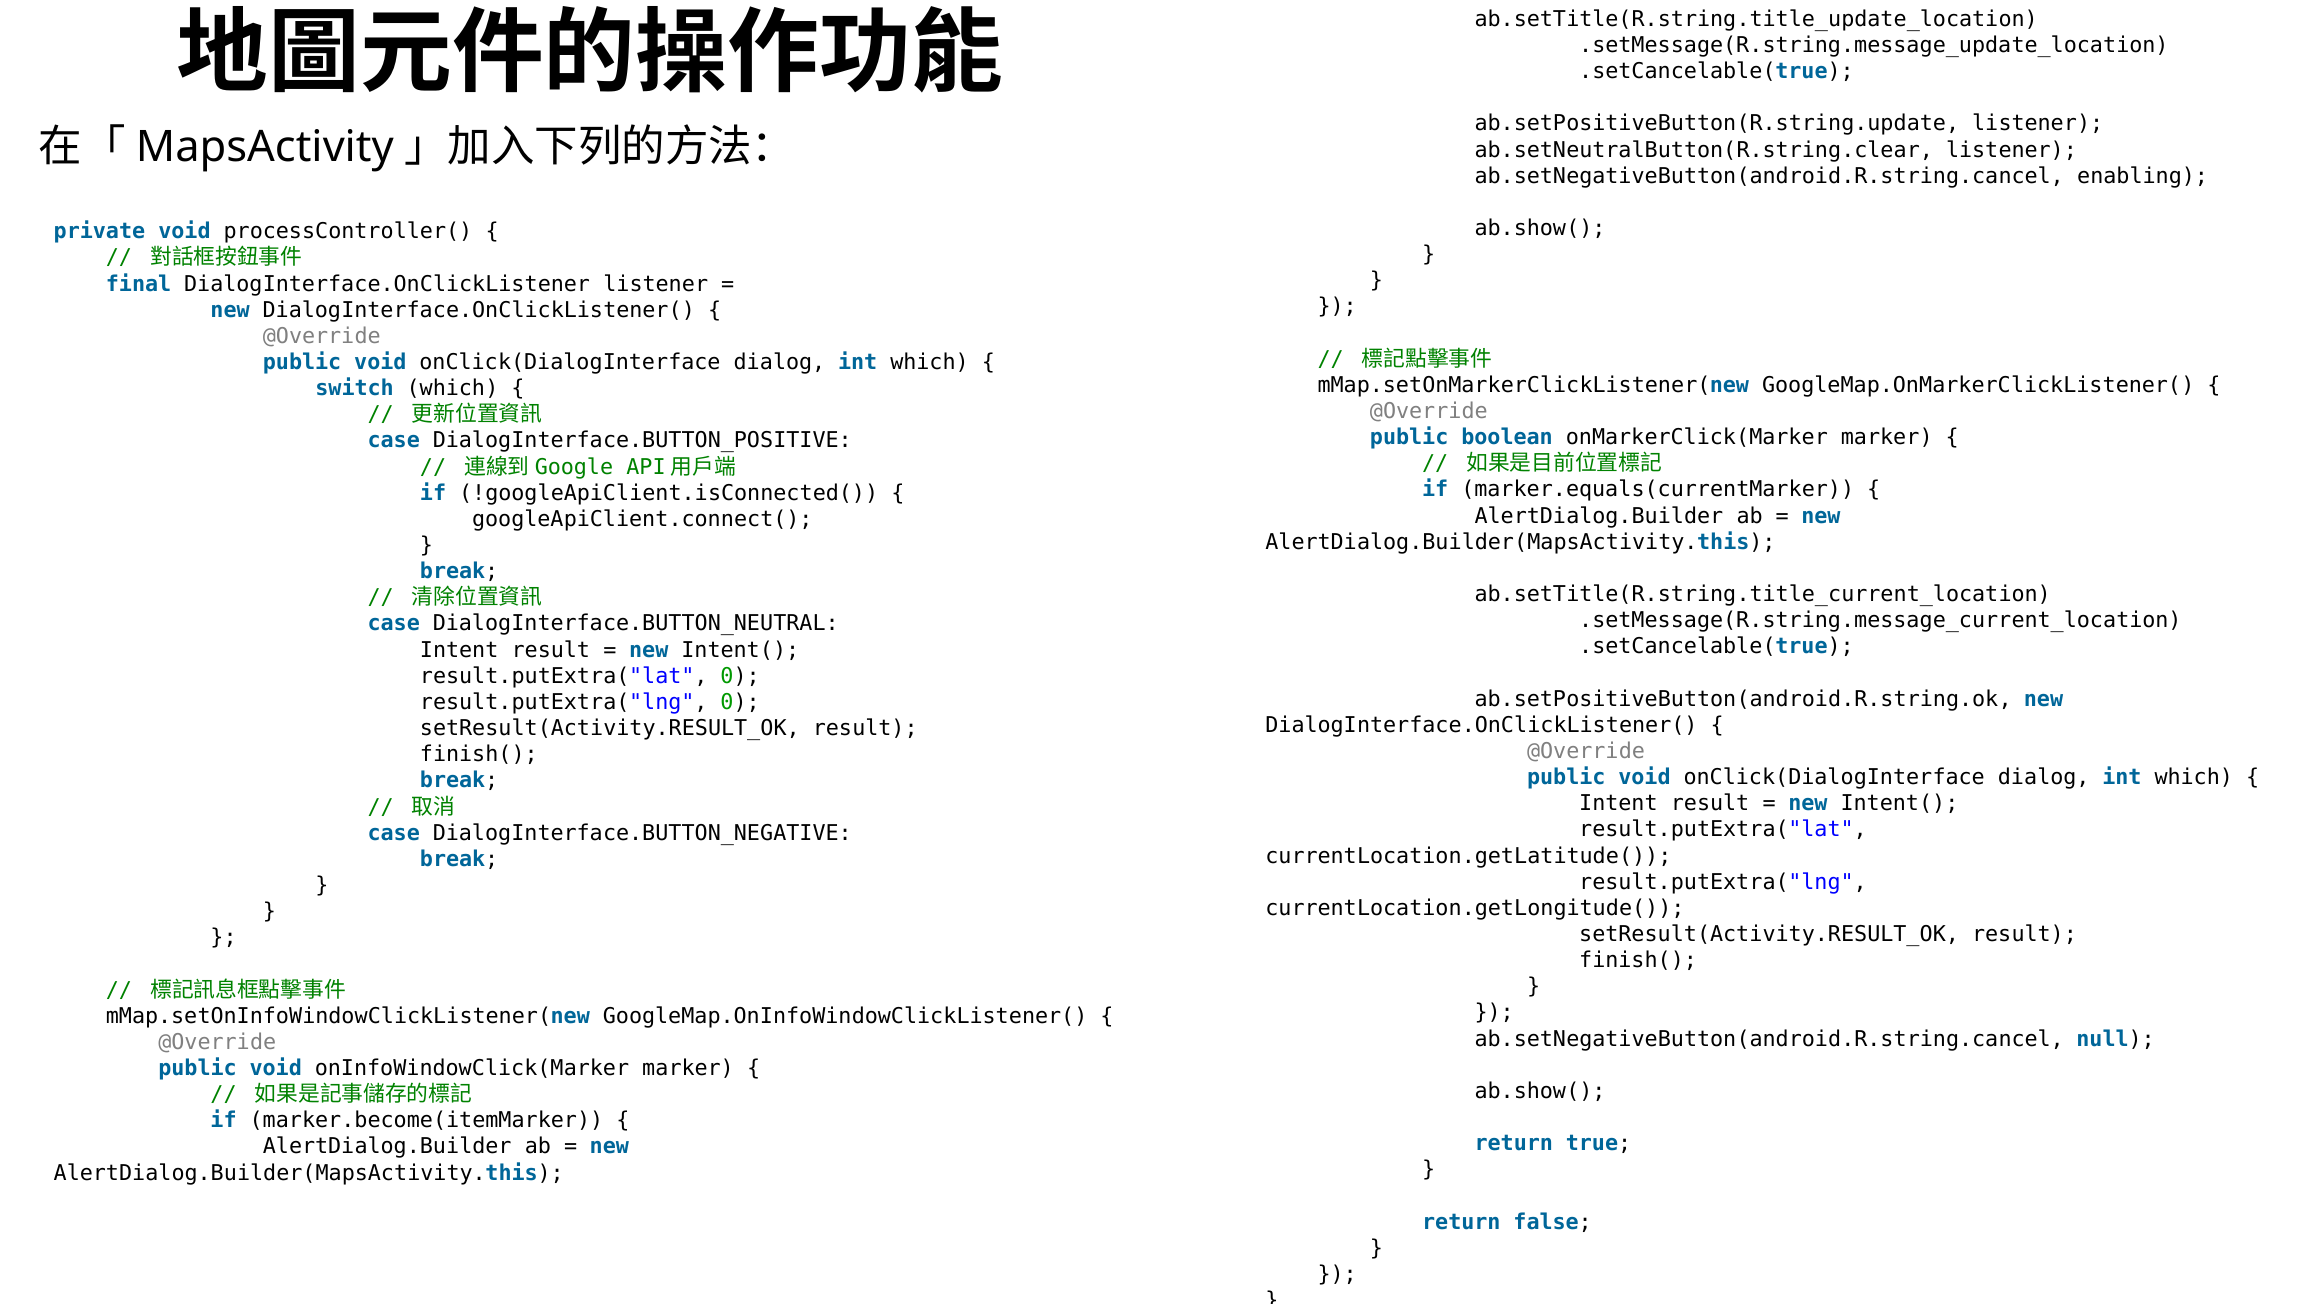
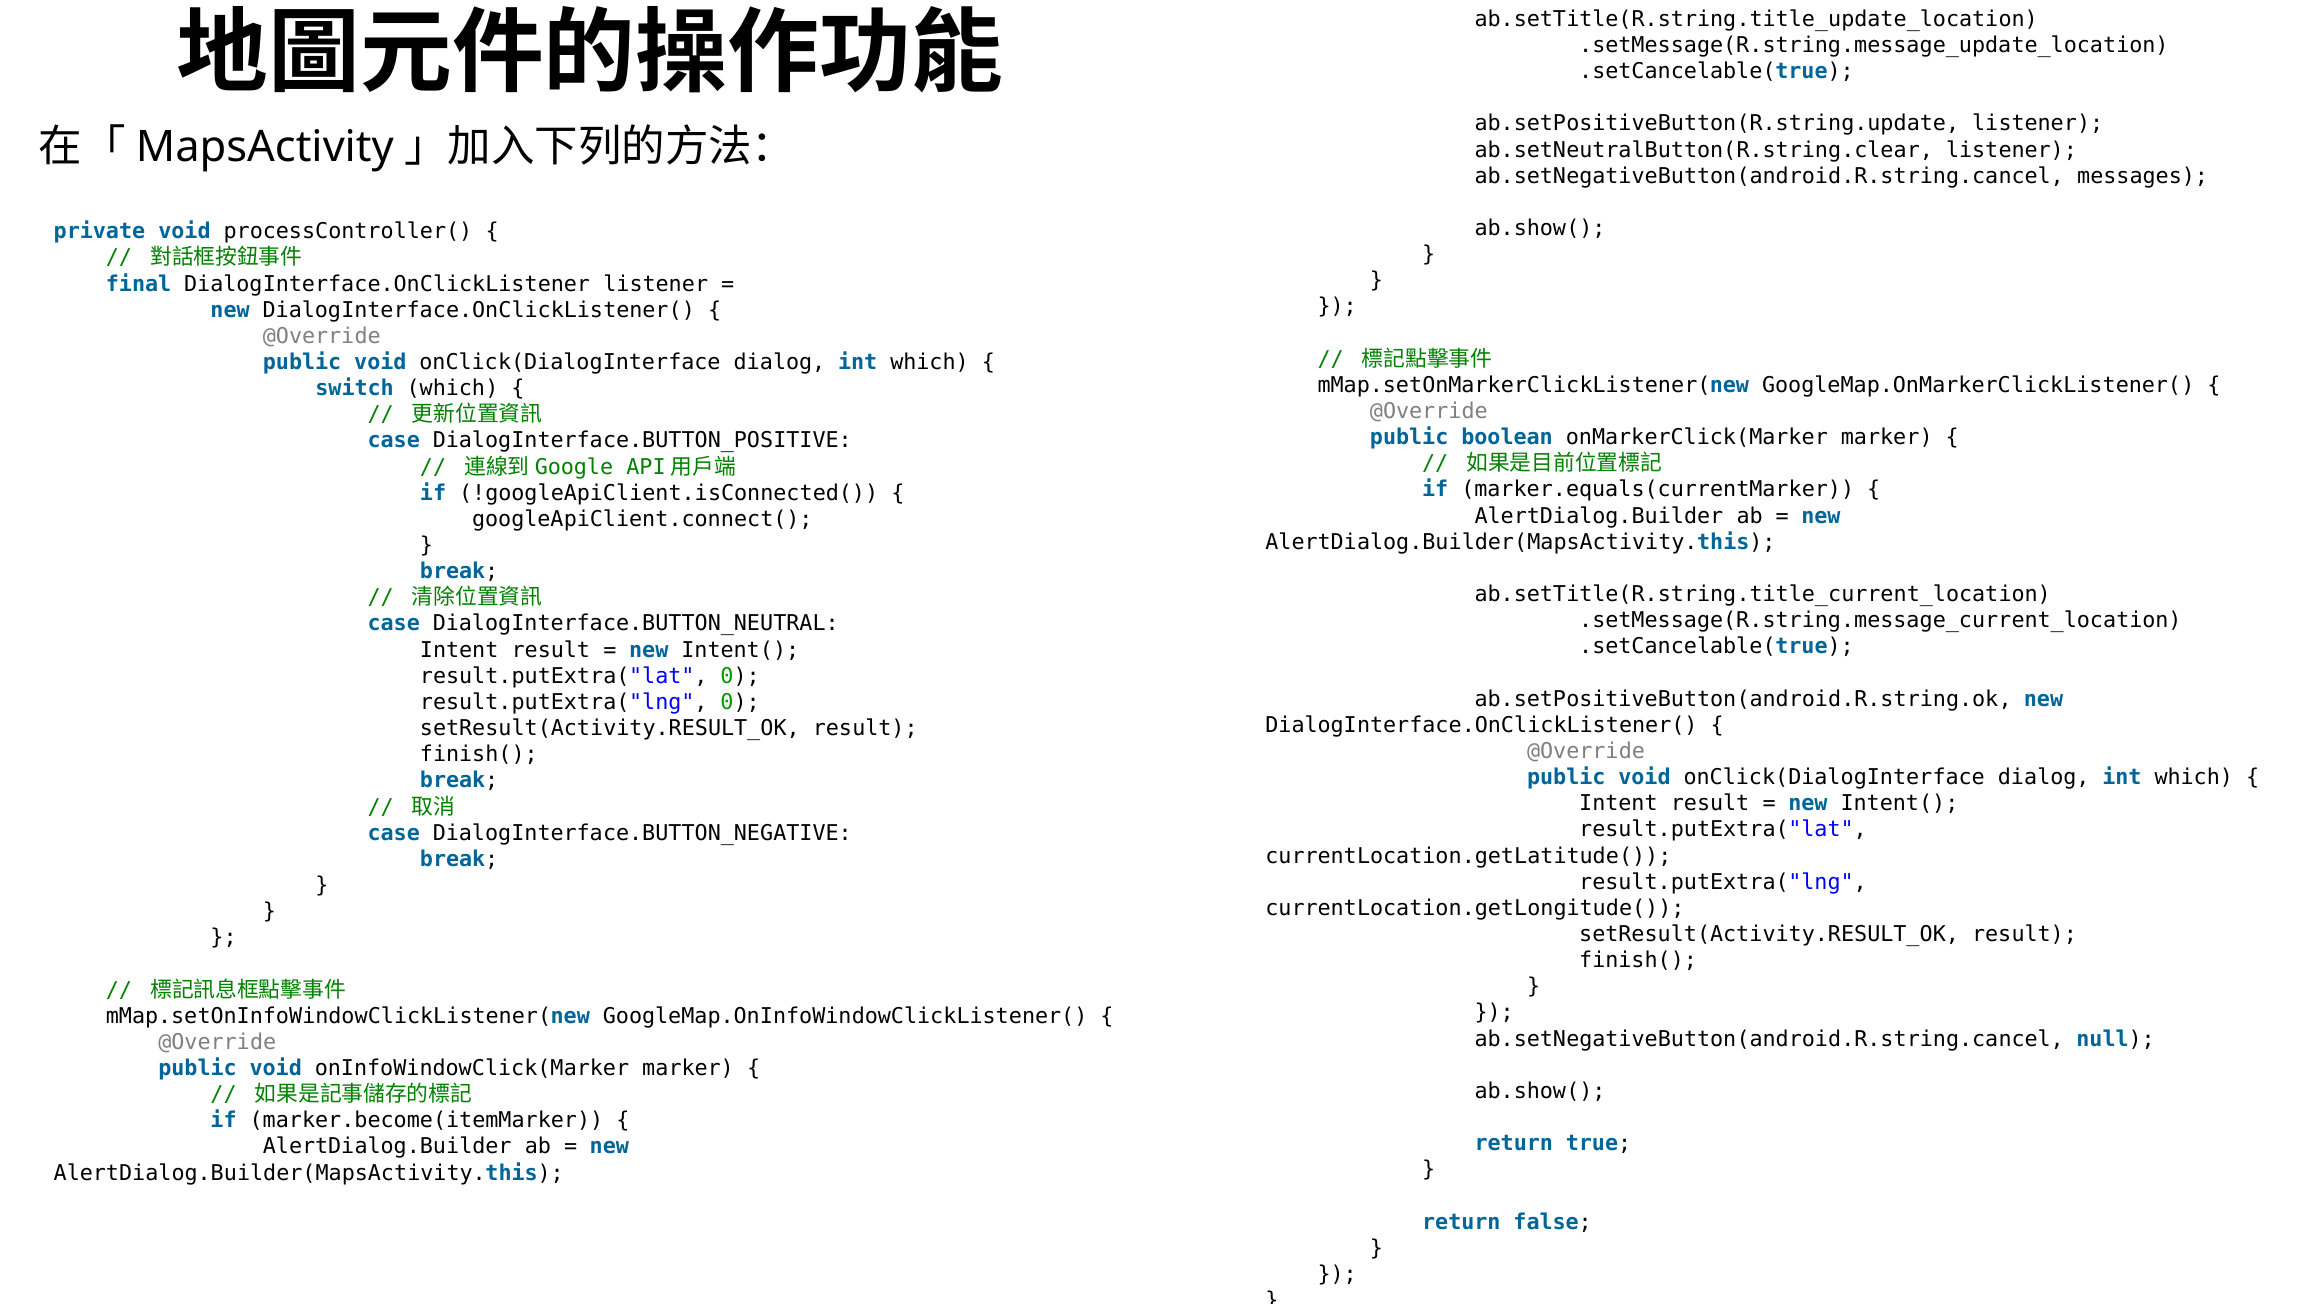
enabling: enabling -> messages
